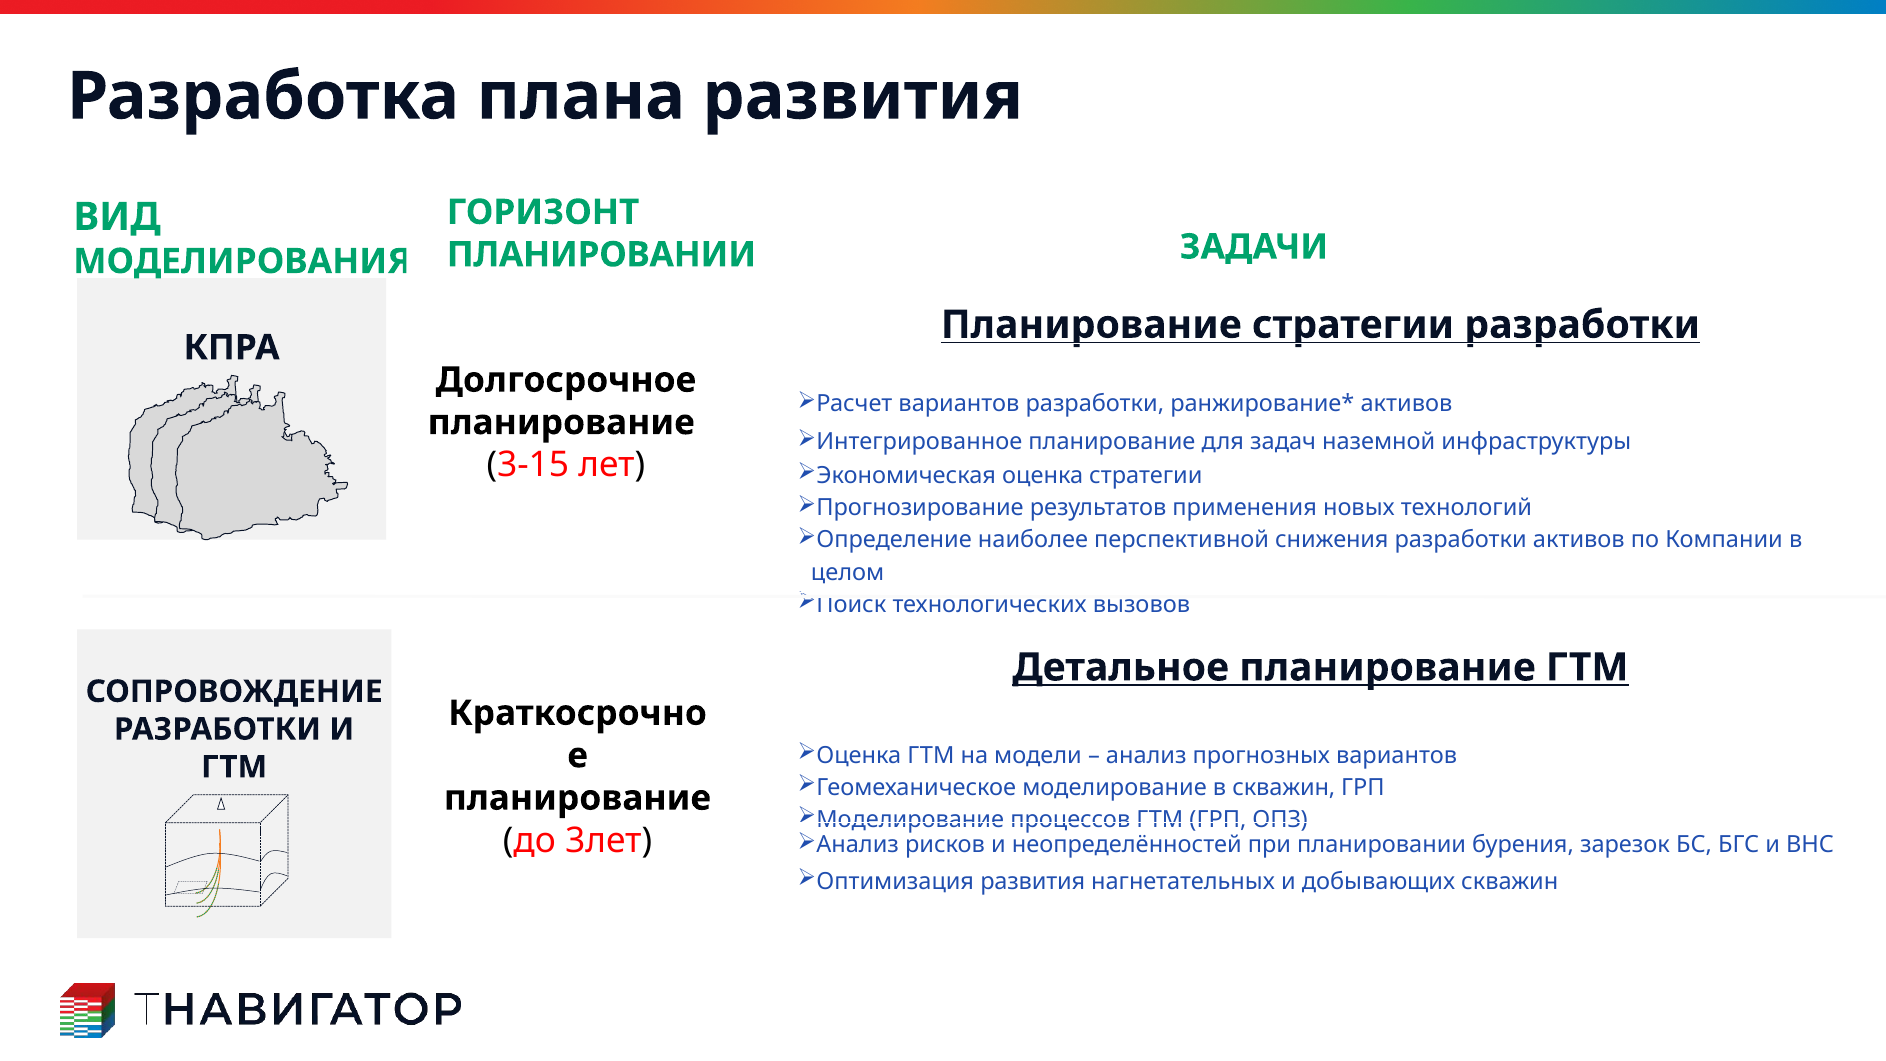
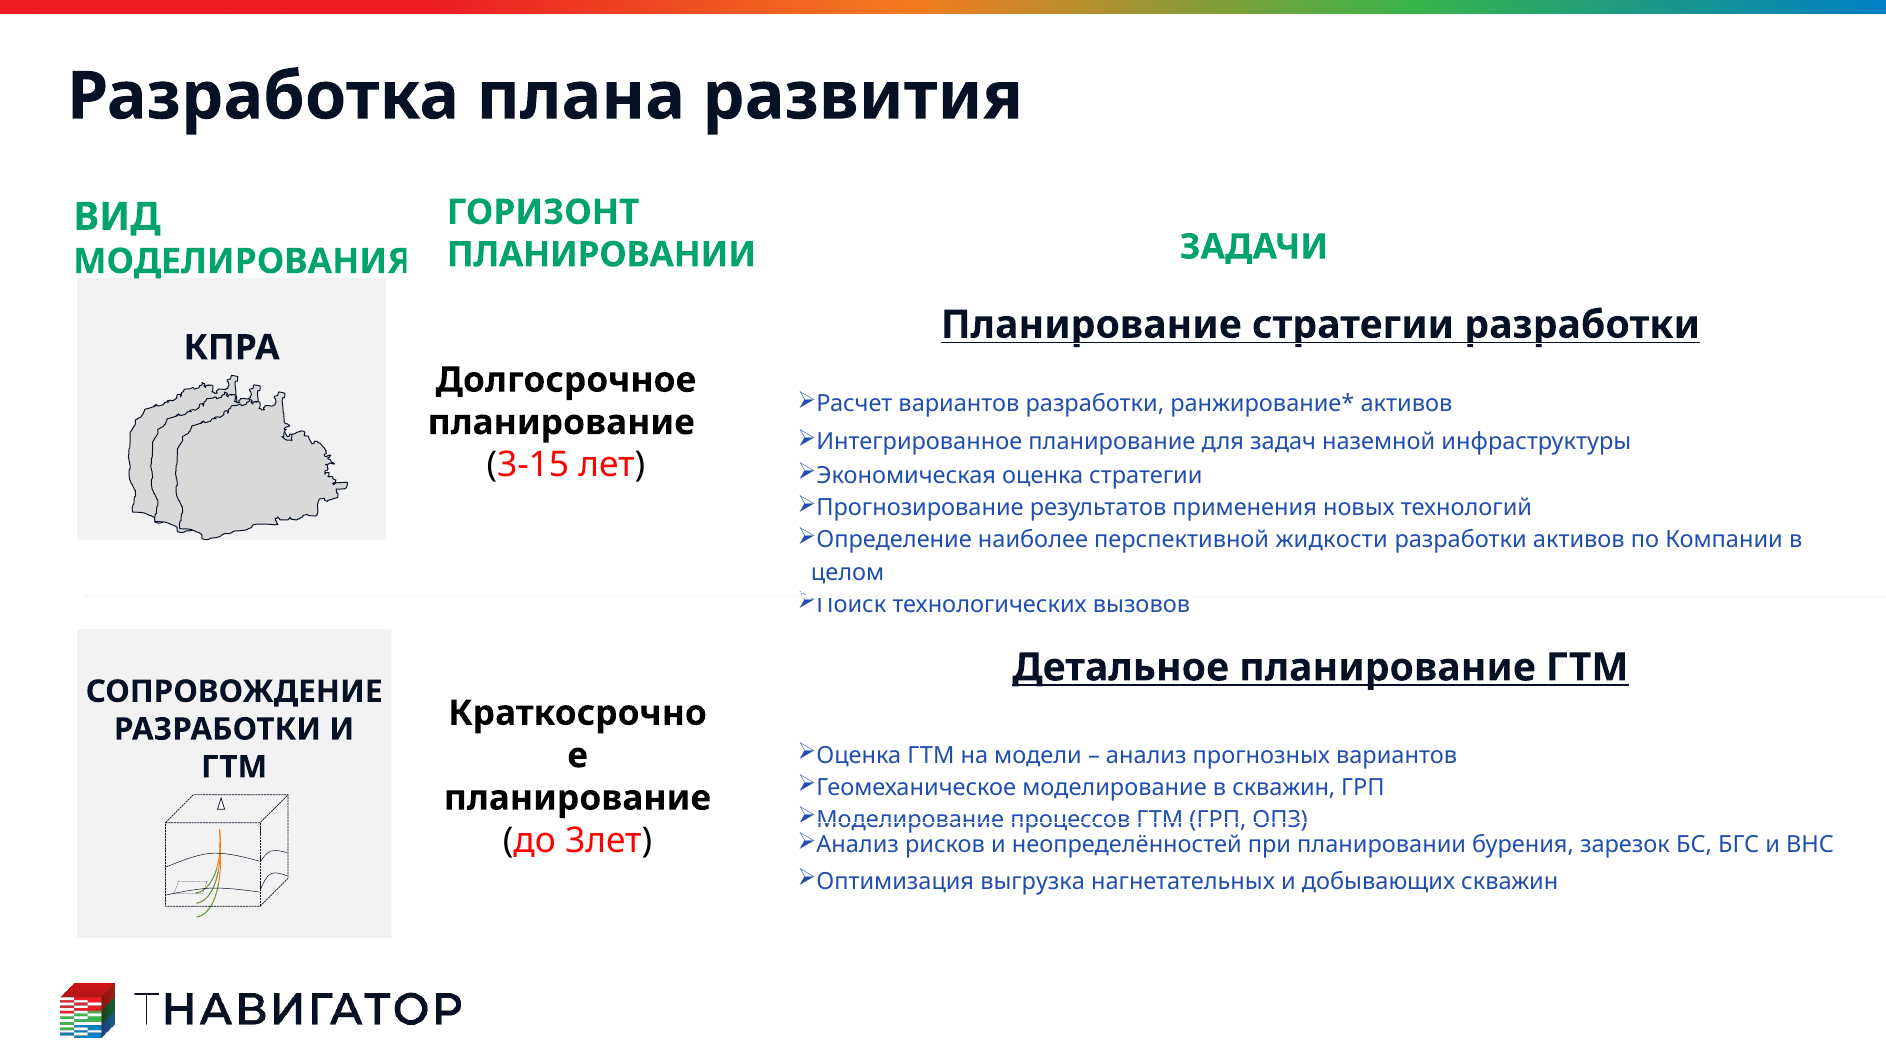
снижения: снижения -> жидкости
Оптимизация развития: развития -> выгрузка
